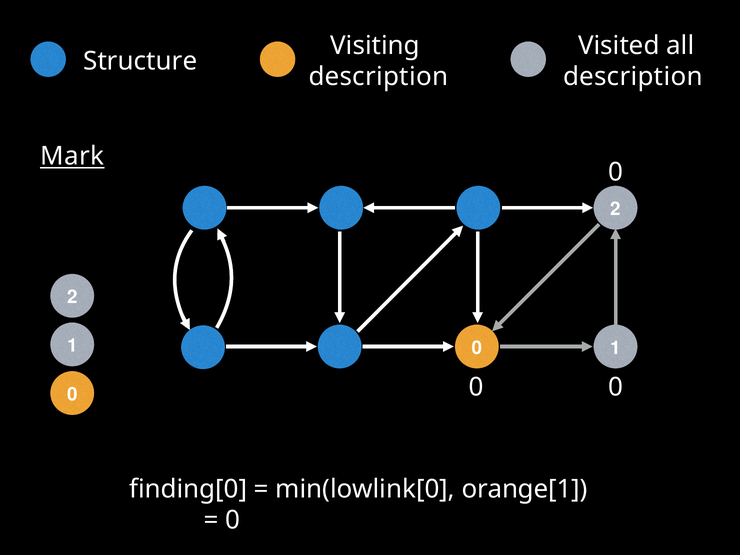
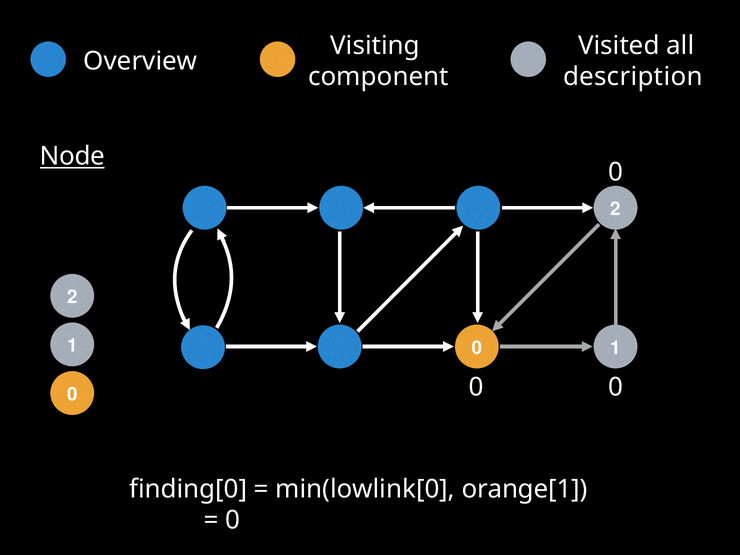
Structure: Structure -> Overview
description at (378, 77): description -> component
Mark: Mark -> Node
